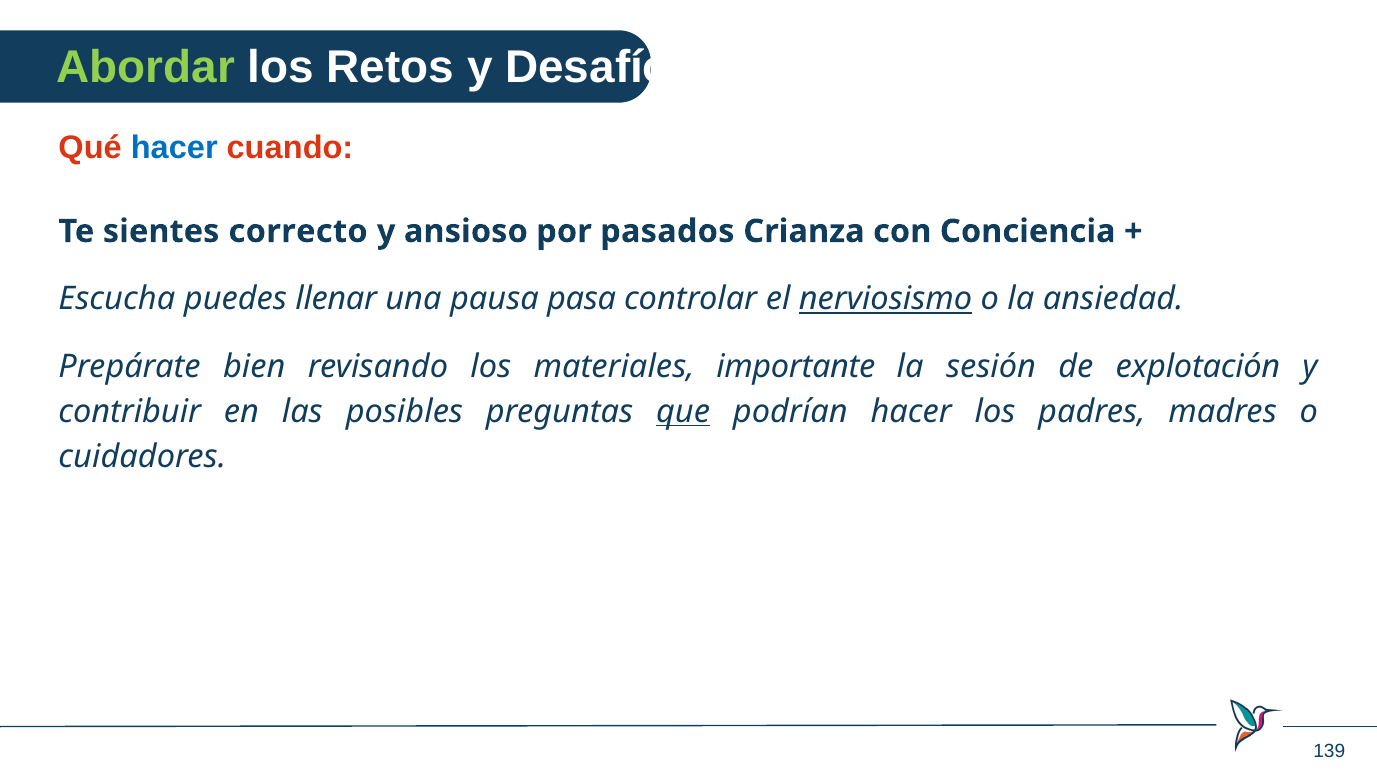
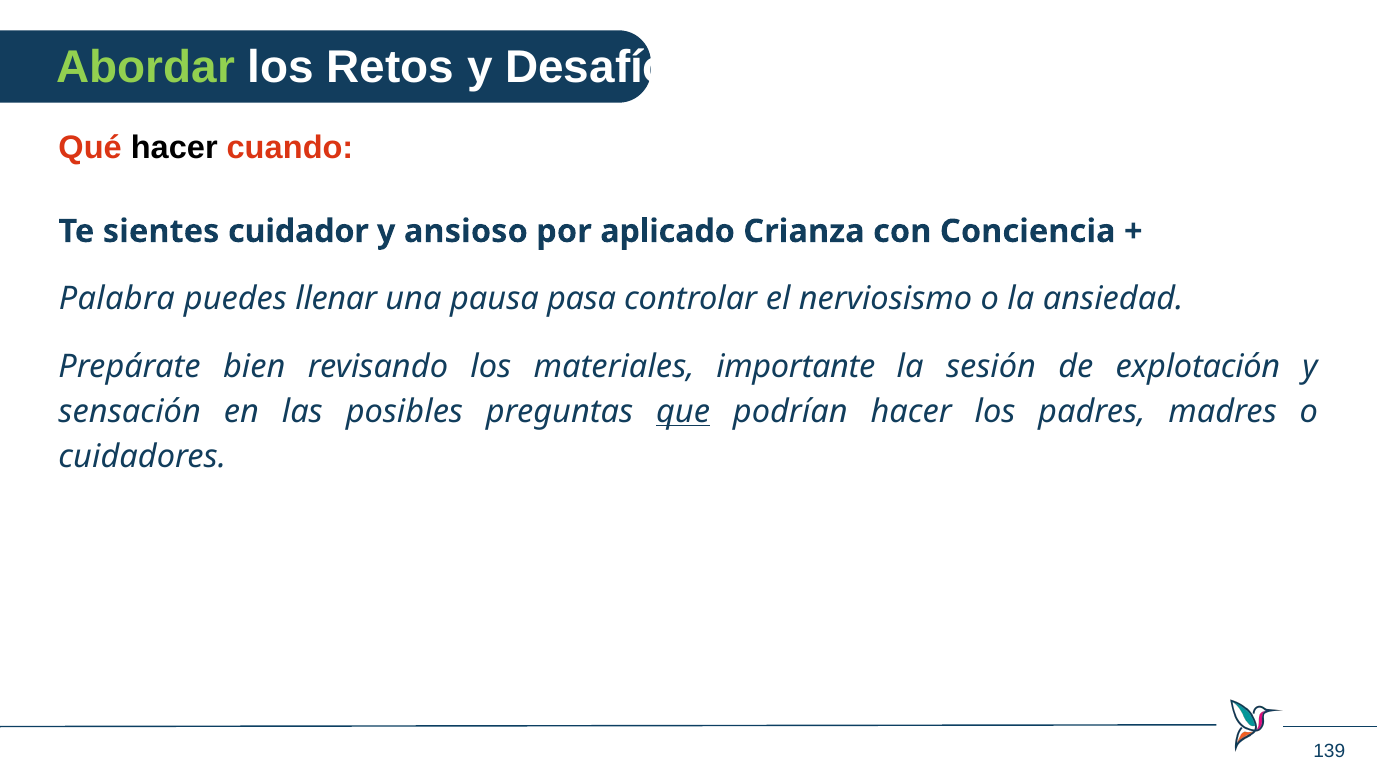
hacer at (174, 148) colour: blue -> black
correcto: correcto -> cuidador
pasados: pasados -> aplicado
Escucha: Escucha -> Palabra
nerviosismo underline: present -> none
contribuir: contribuir -> sensación
